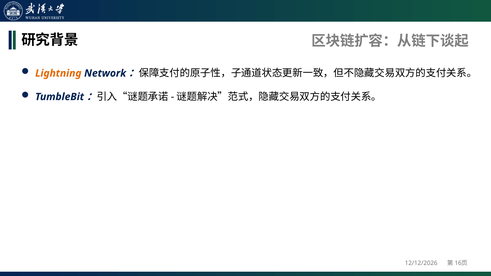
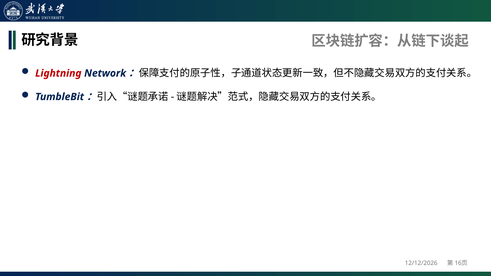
Lightning colour: orange -> red
